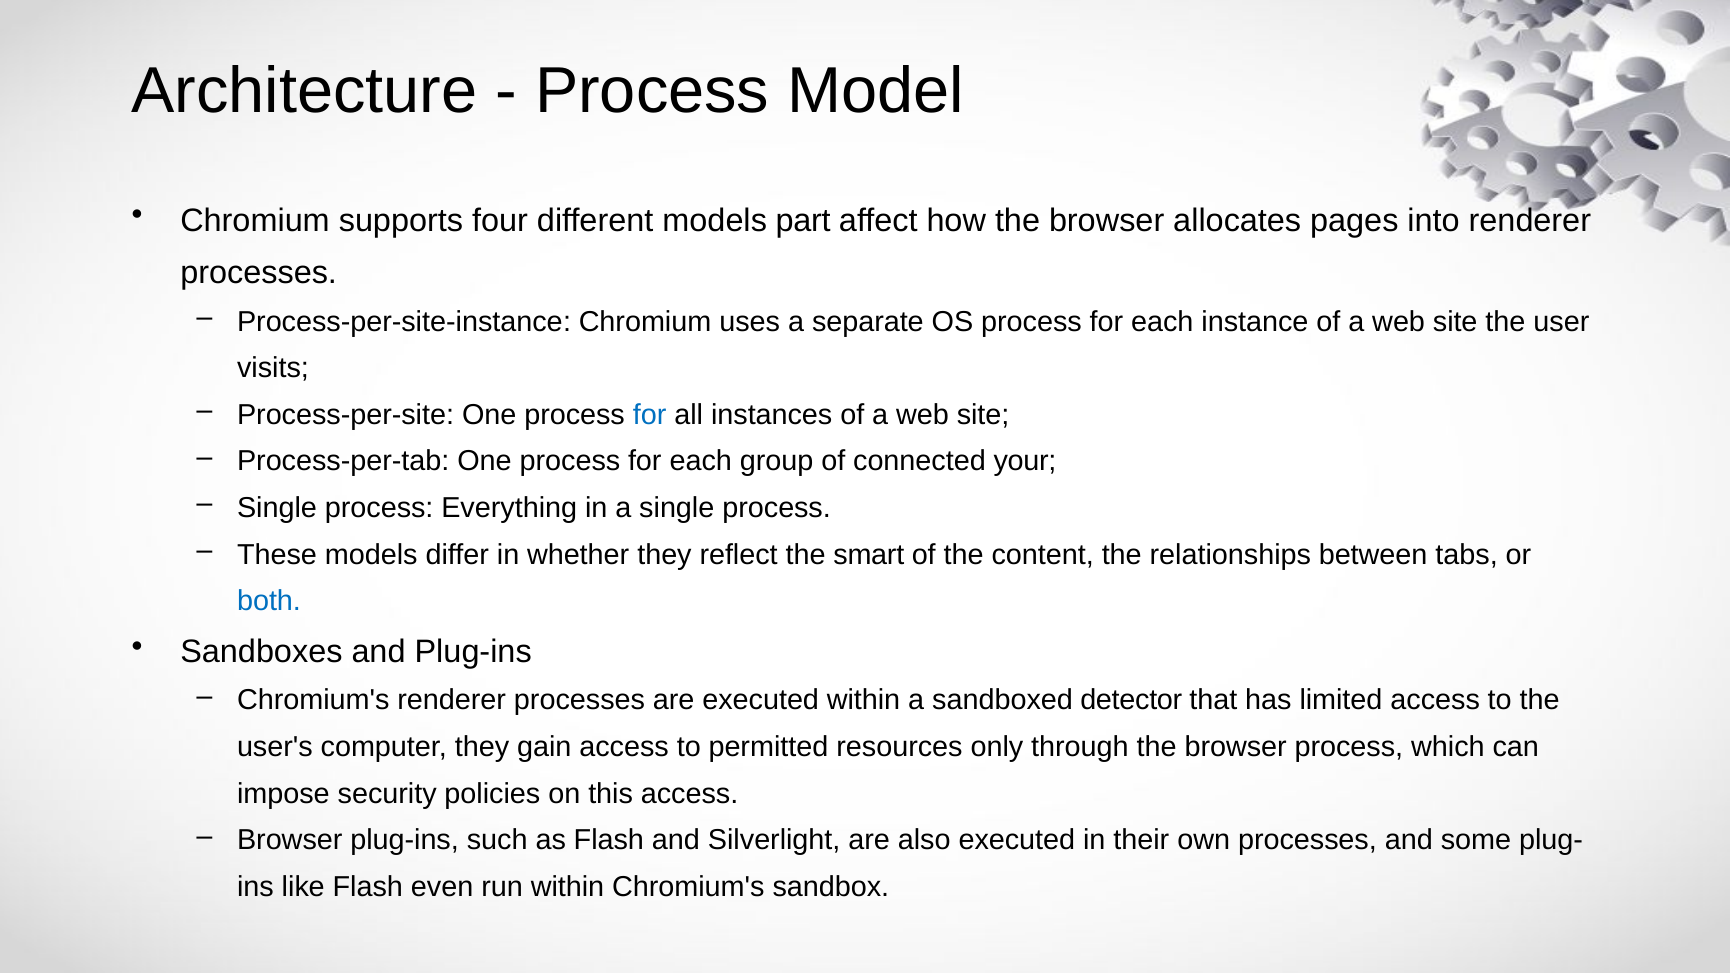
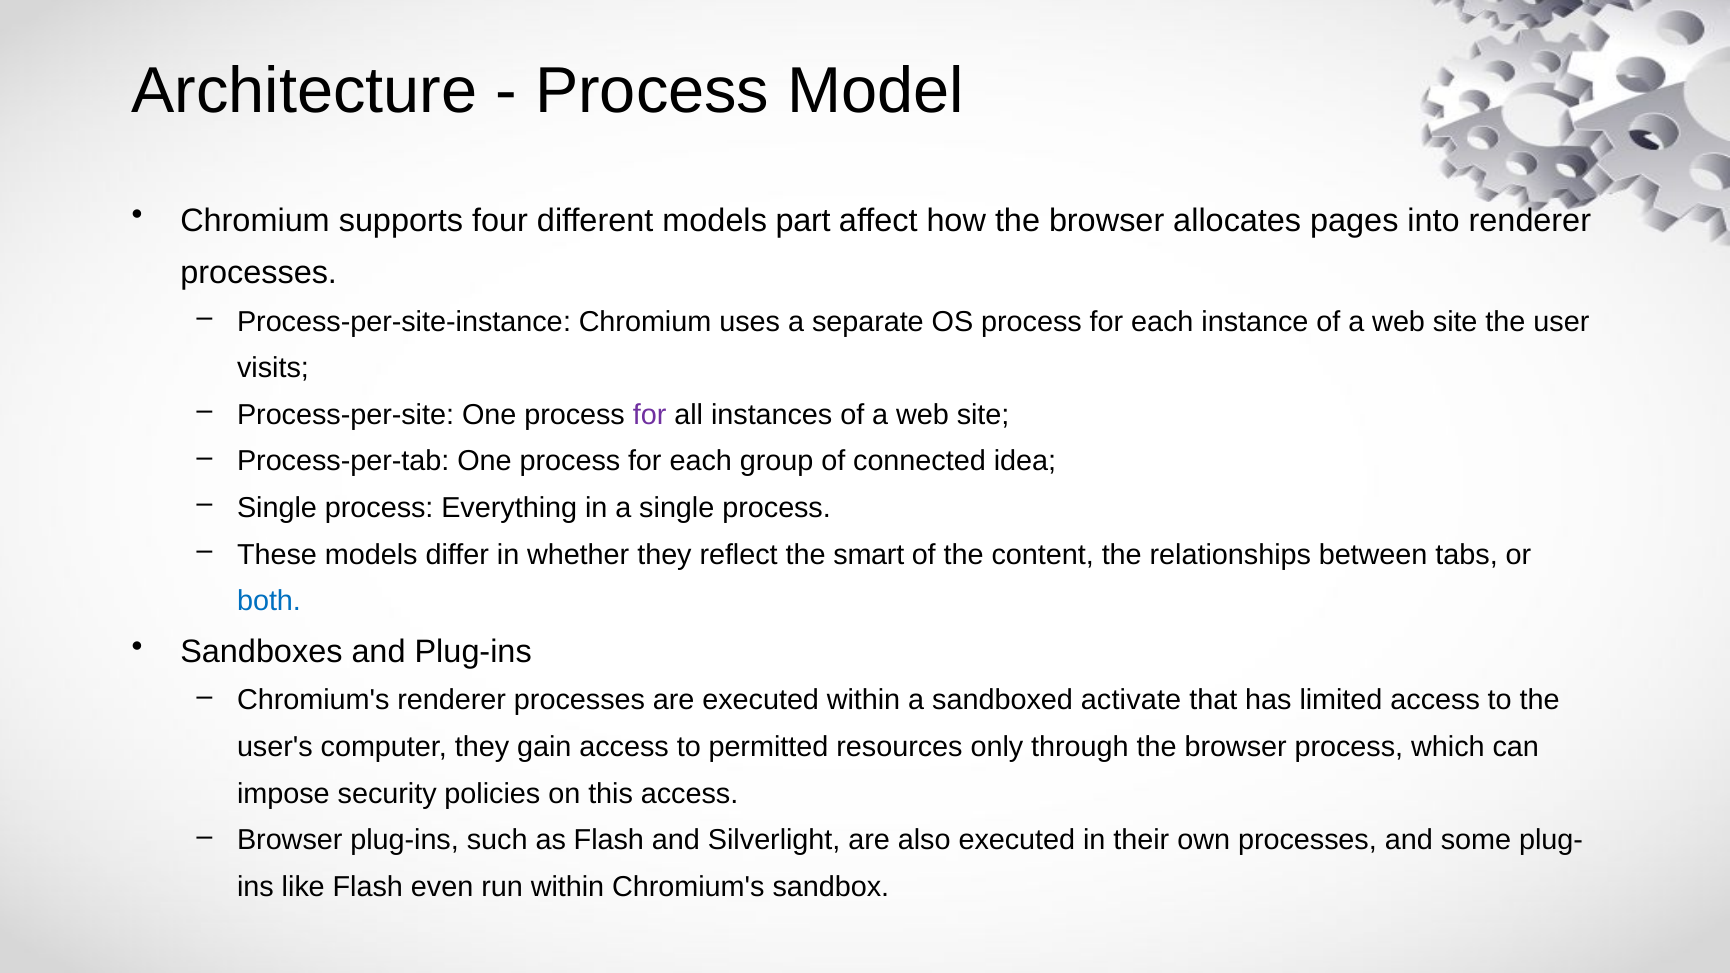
for at (650, 415) colour: blue -> purple
your: your -> idea
detector: detector -> activate
